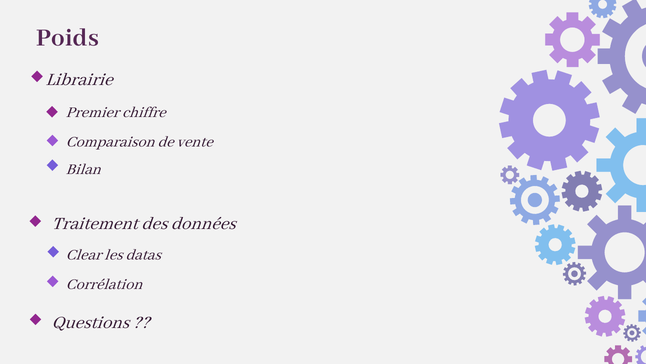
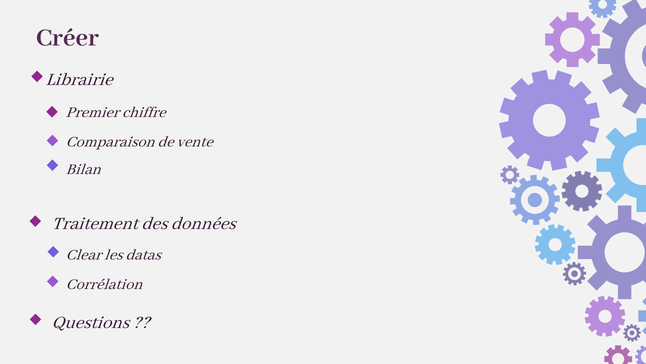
Poids: Poids -> Créer
